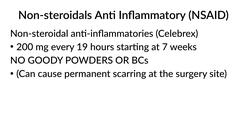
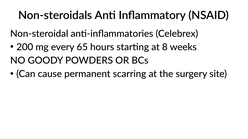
19: 19 -> 65
7: 7 -> 8
